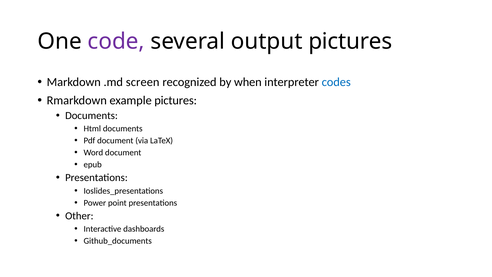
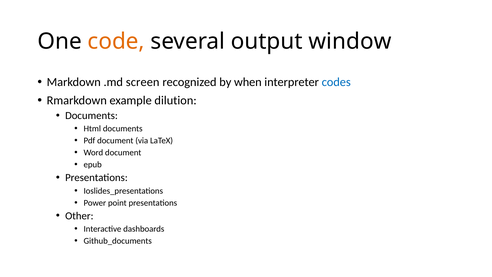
code colour: purple -> orange
output pictures: pictures -> window
example pictures: pictures -> dilution
